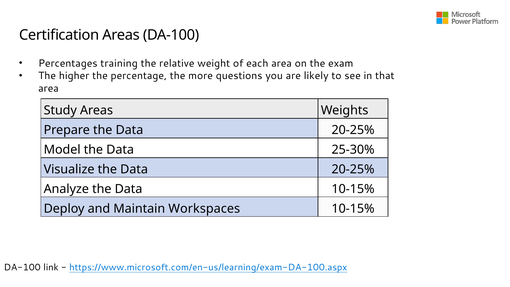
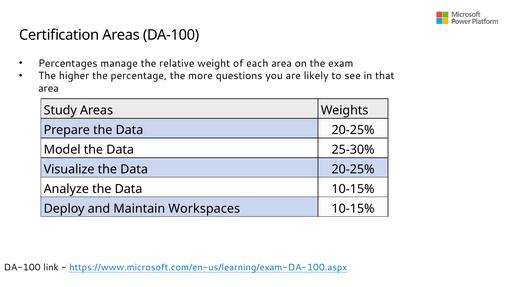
training: training -> manage
